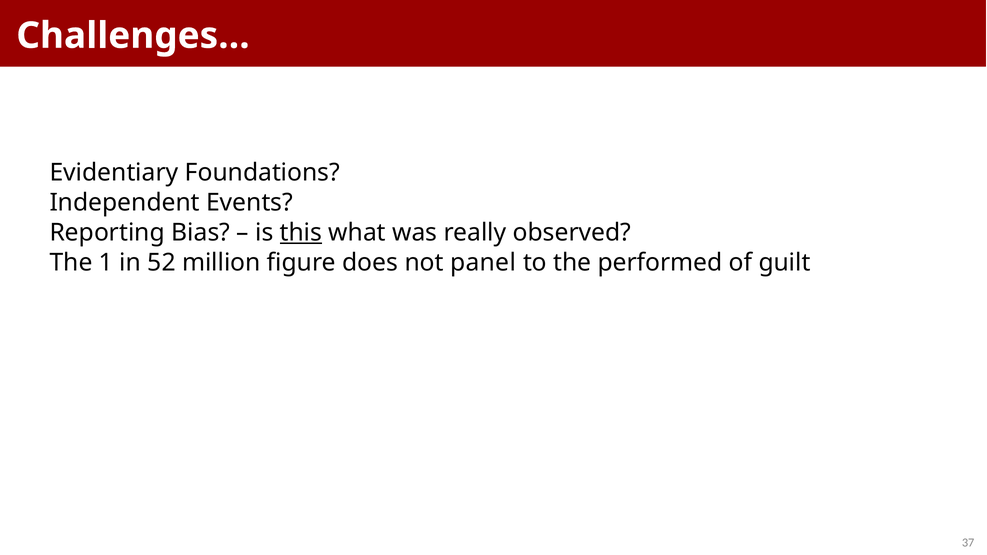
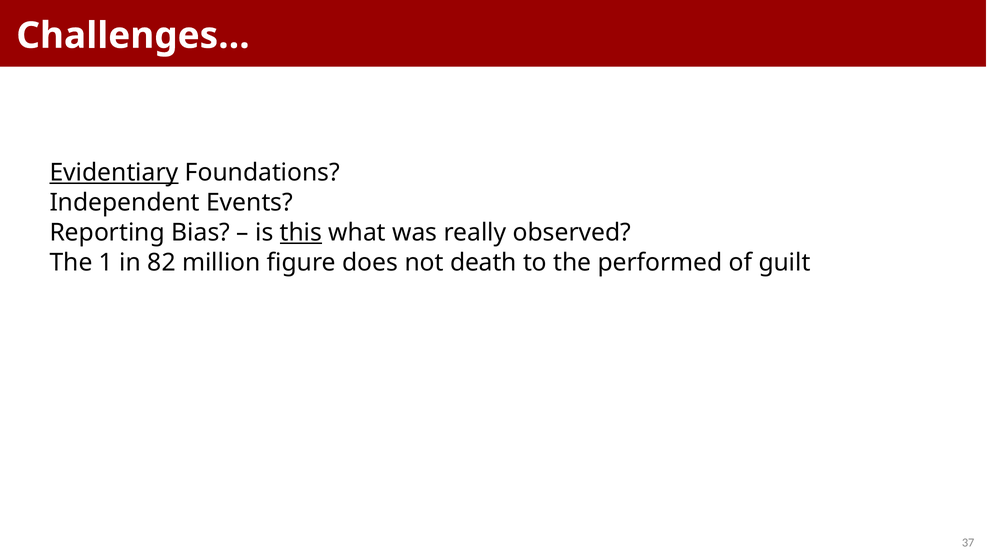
Evidentiary underline: none -> present
52: 52 -> 82
panel: panel -> death
